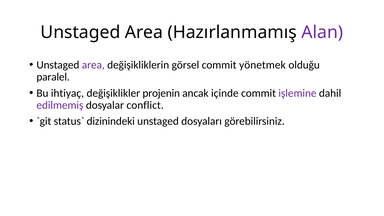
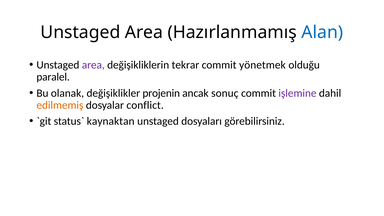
Alan colour: purple -> blue
görsel: görsel -> tekrar
ihtiyaç: ihtiyaç -> olanak
içinde: içinde -> sonuç
edilmemiş colour: purple -> orange
dizinindeki: dizinindeki -> kaynaktan
